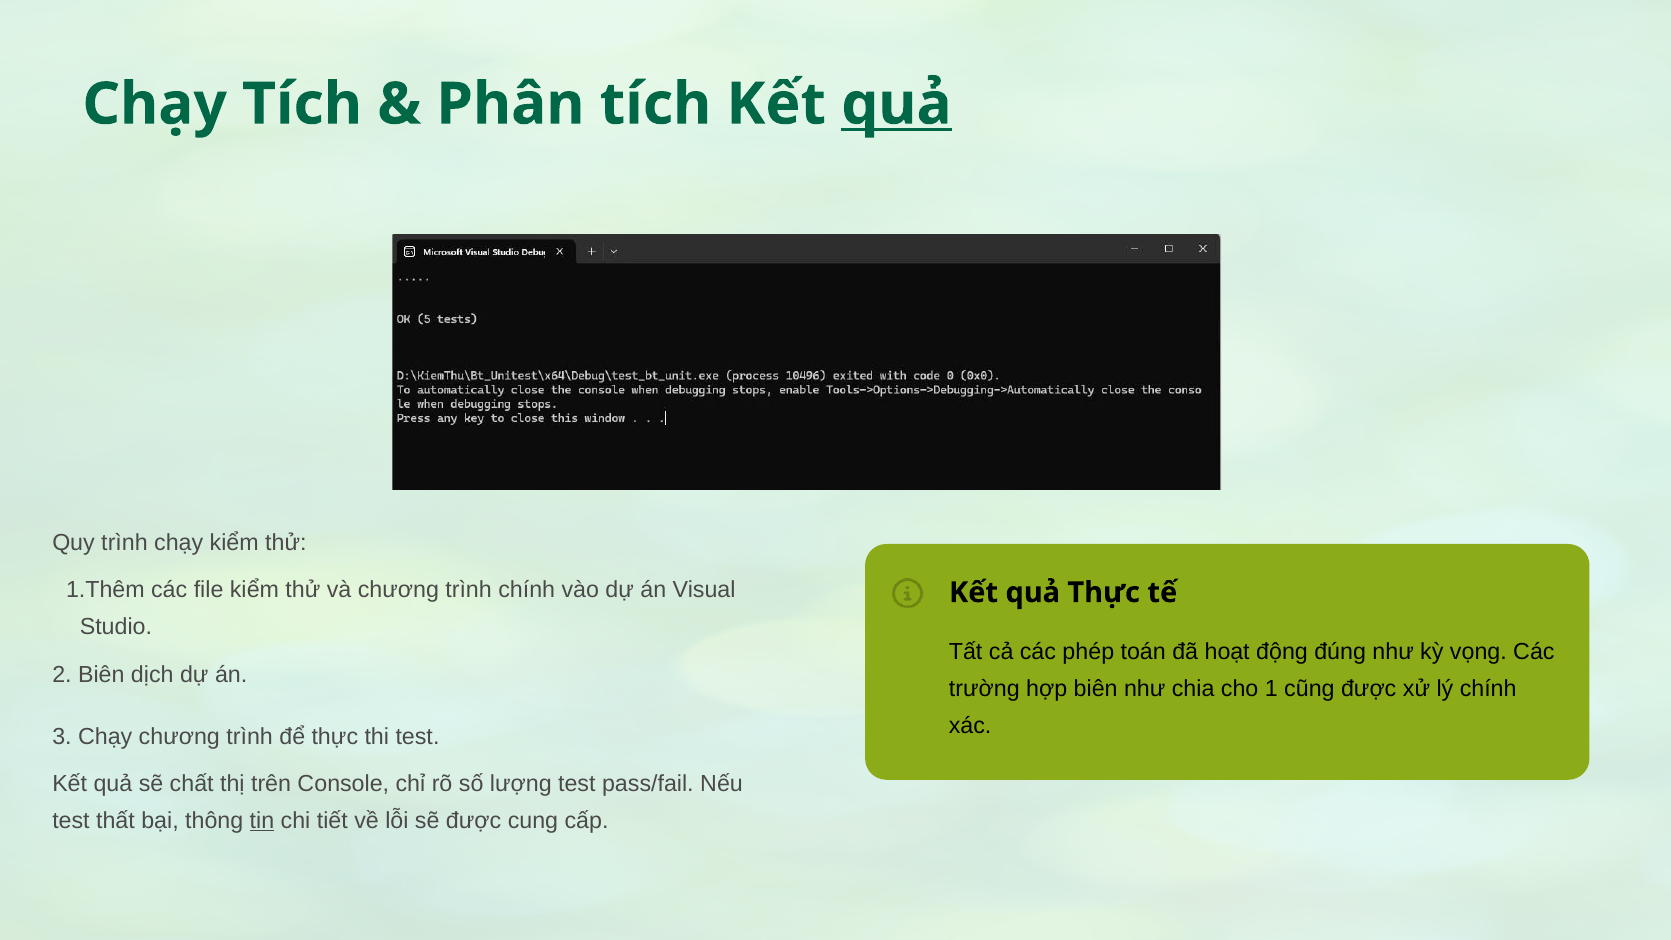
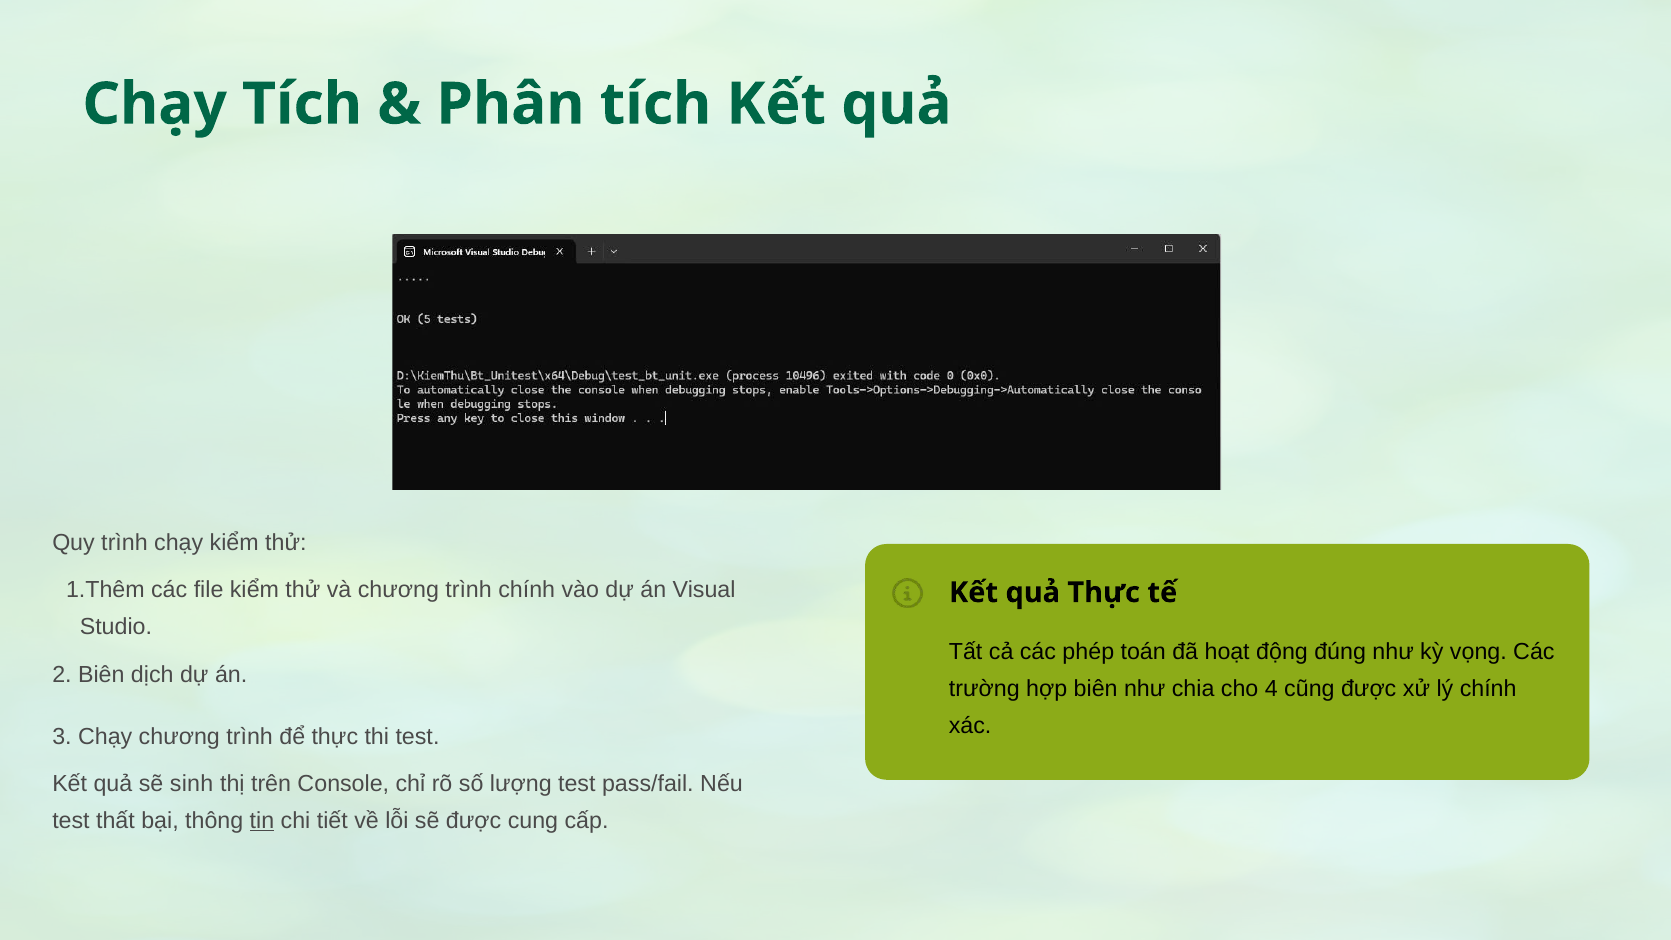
quả at (896, 104) underline: present -> none
1: 1 -> 4
chất: chất -> sinh
